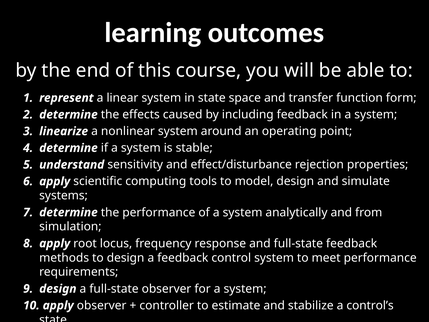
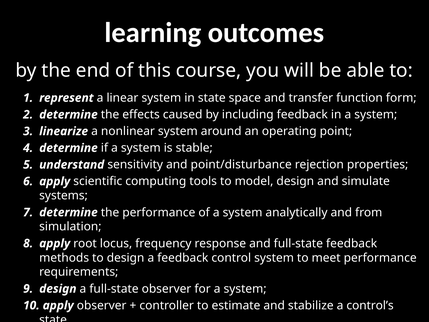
effect/disturbance: effect/disturbance -> point/disturbance
